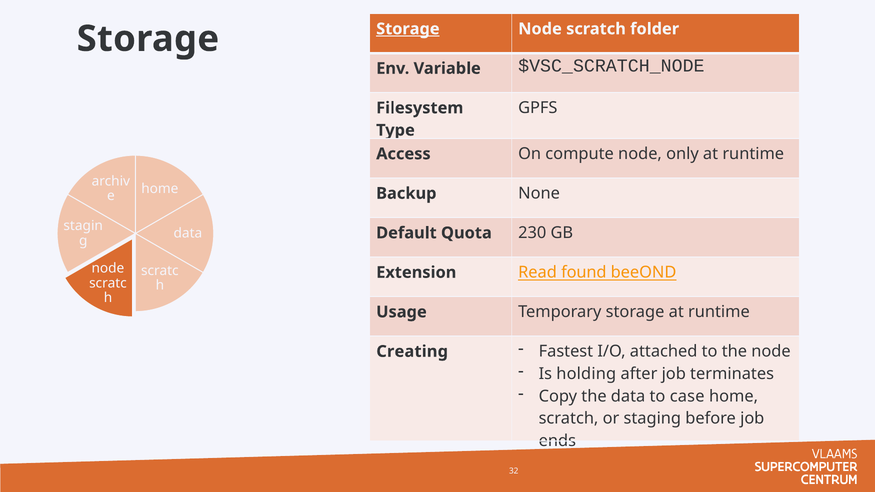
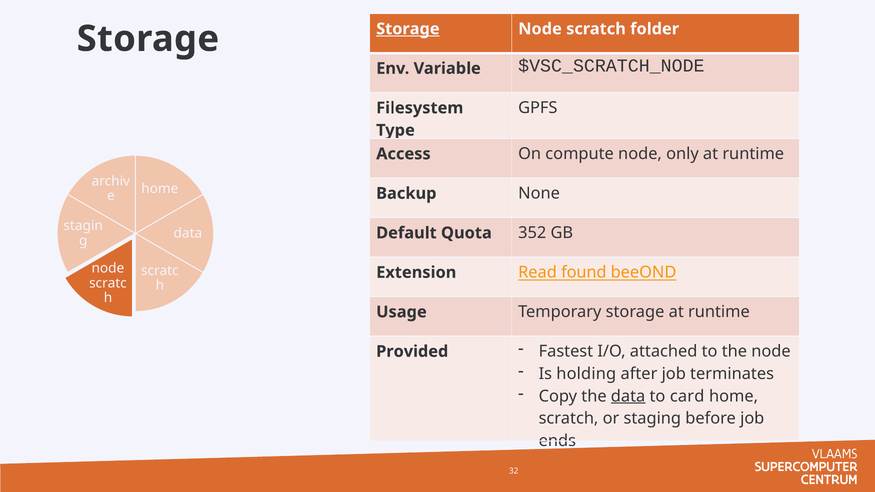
230: 230 -> 352
Creating: Creating -> Provided
data at (628, 396) underline: none -> present
case: case -> card
